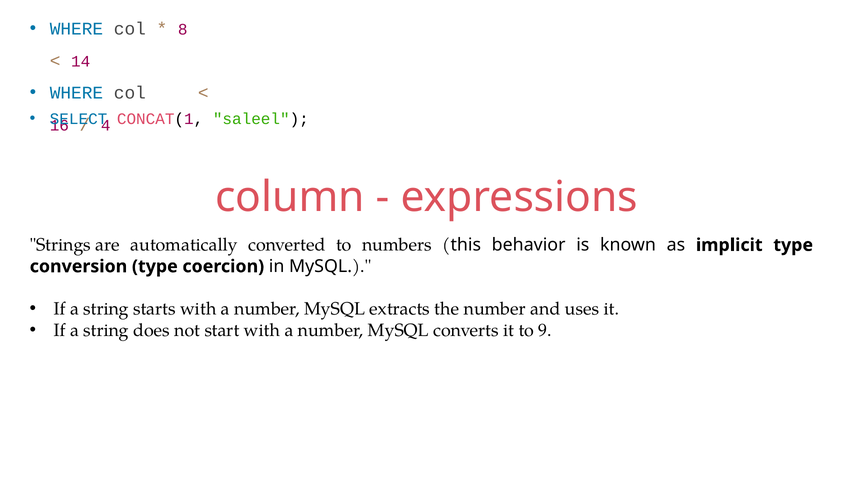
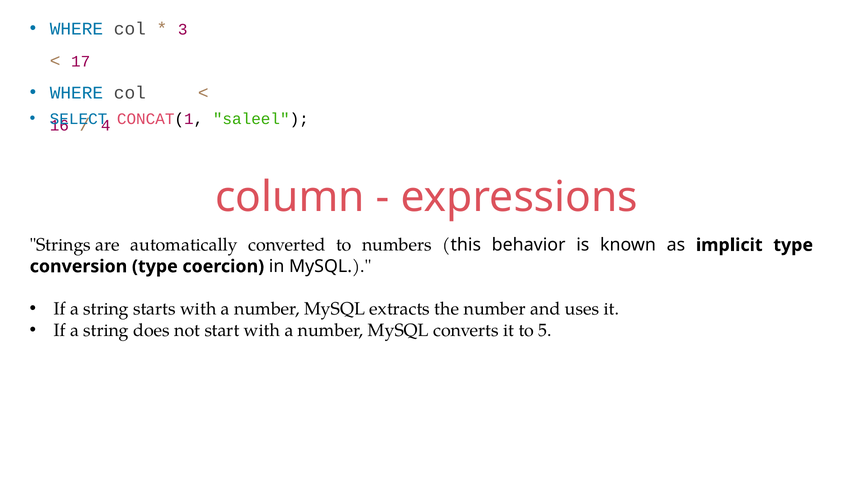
8: 8 -> 3
14: 14 -> 17
9: 9 -> 5
